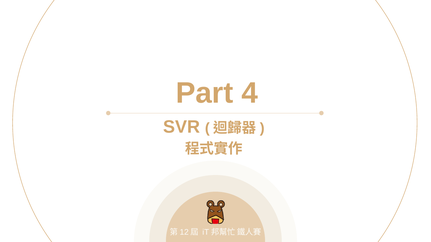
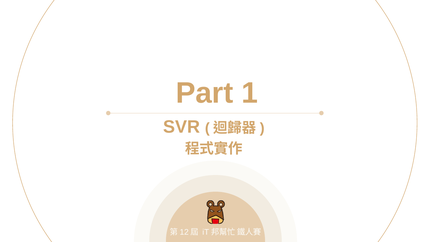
4: 4 -> 1
